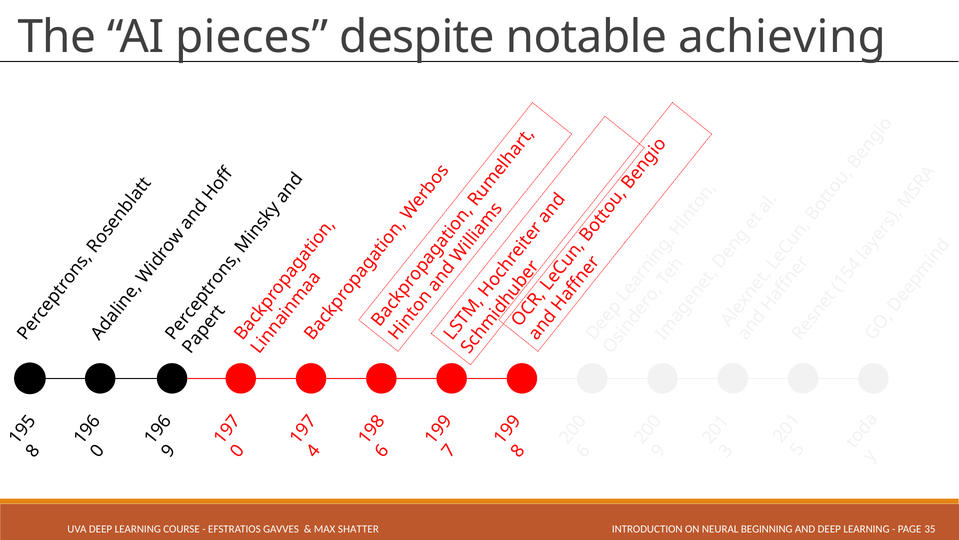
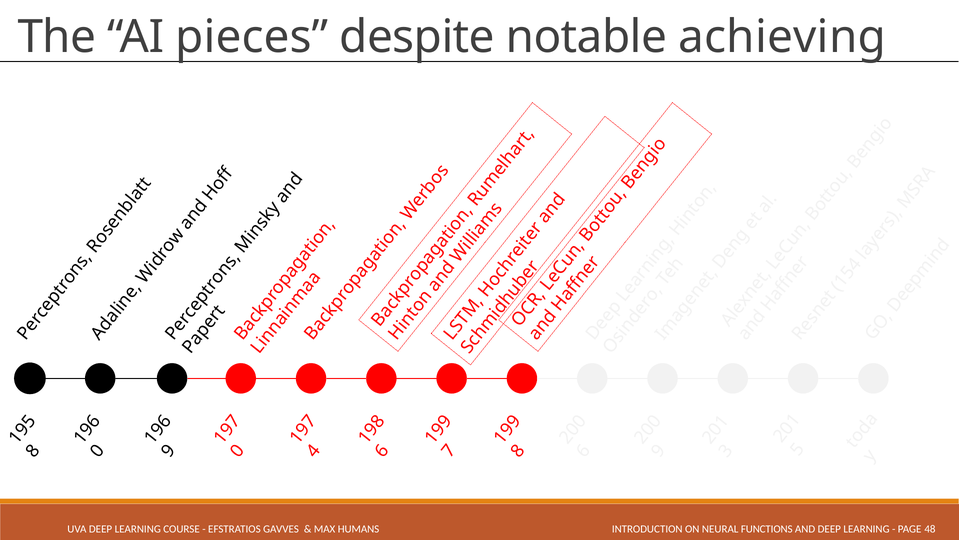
SHATTER: SHATTER -> HUMANS
BEGINNING: BEGINNING -> FUNCTIONS
35: 35 -> 48
